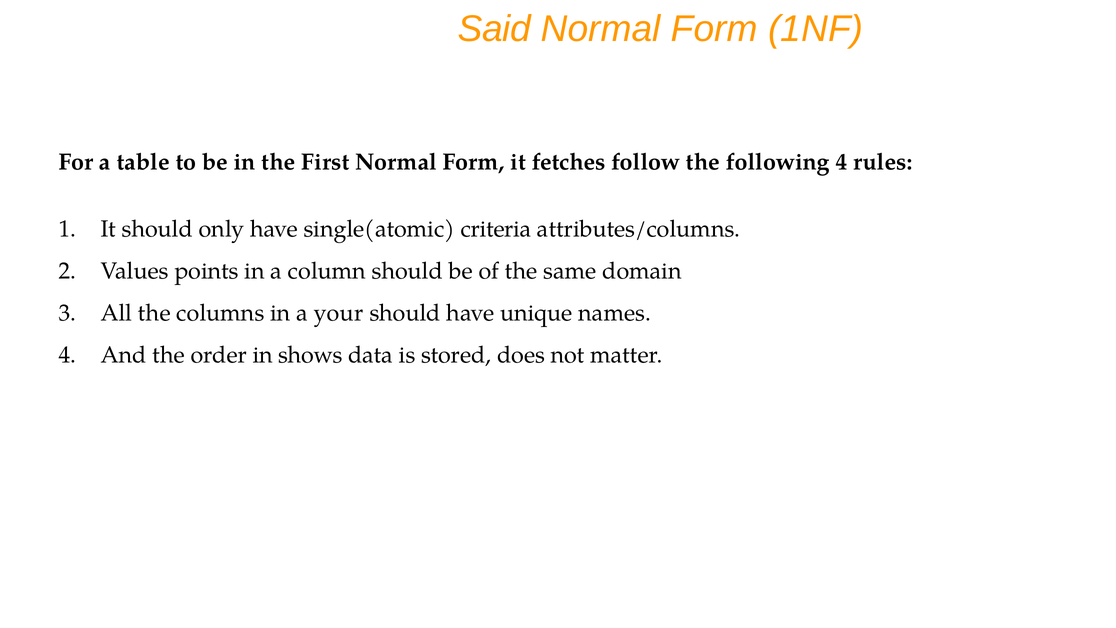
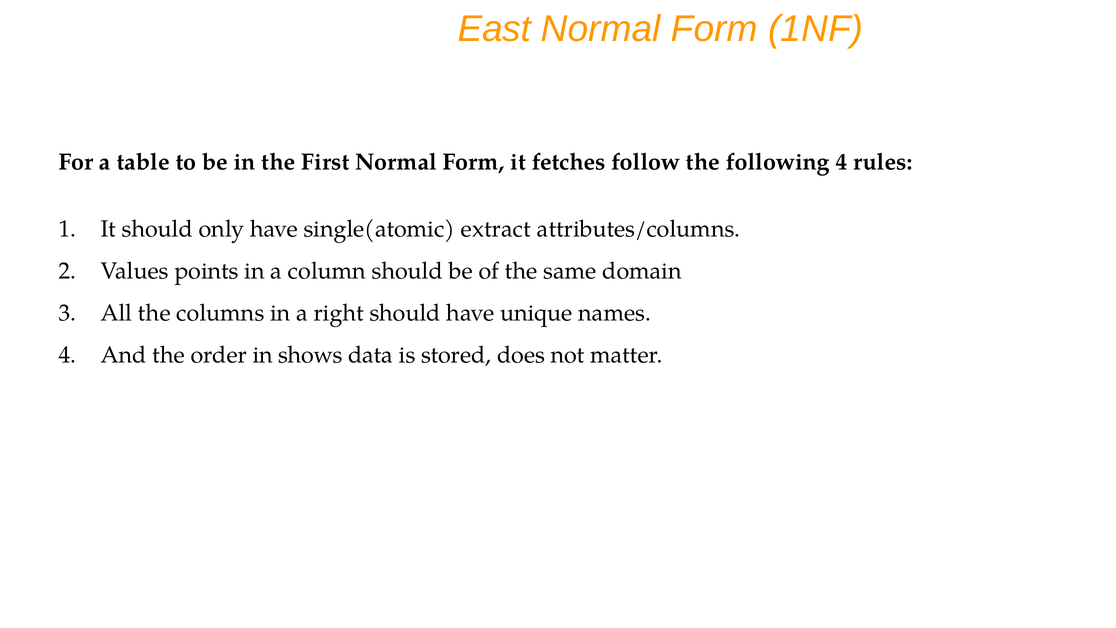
Said: Said -> East
criteria: criteria -> extract
your: your -> right
